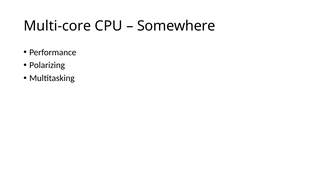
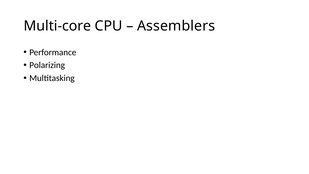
Somewhere: Somewhere -> Assemblers
